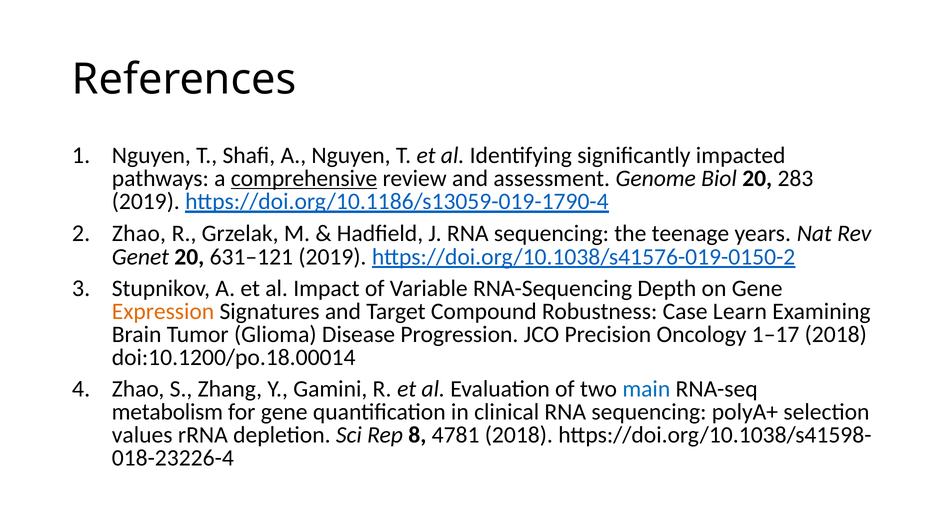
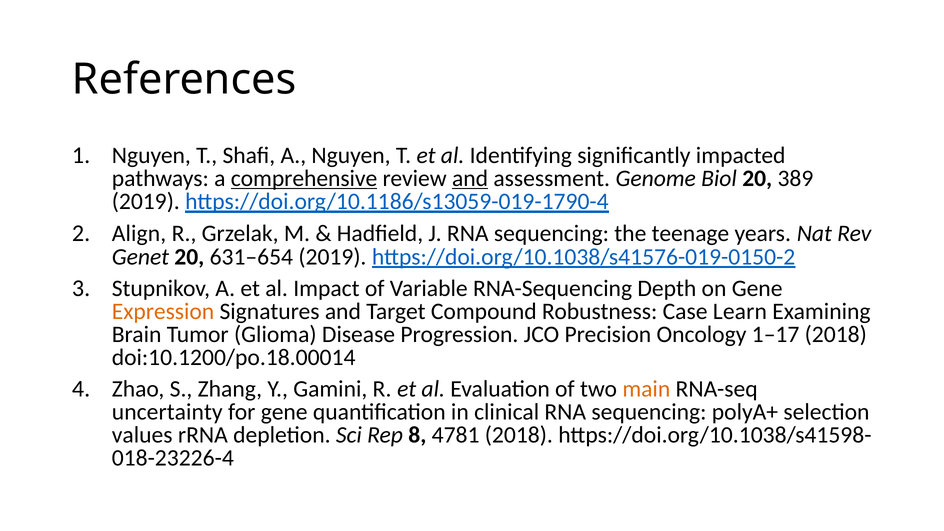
and at (470, 178) underline: none -> present
283: 283 -> 389
Zhao at (139, 233): Zhao -> Align
631–121: 631–121 -> 631–654
main colour: blue -> orange
metabolism: metabolism -> uncertainty
